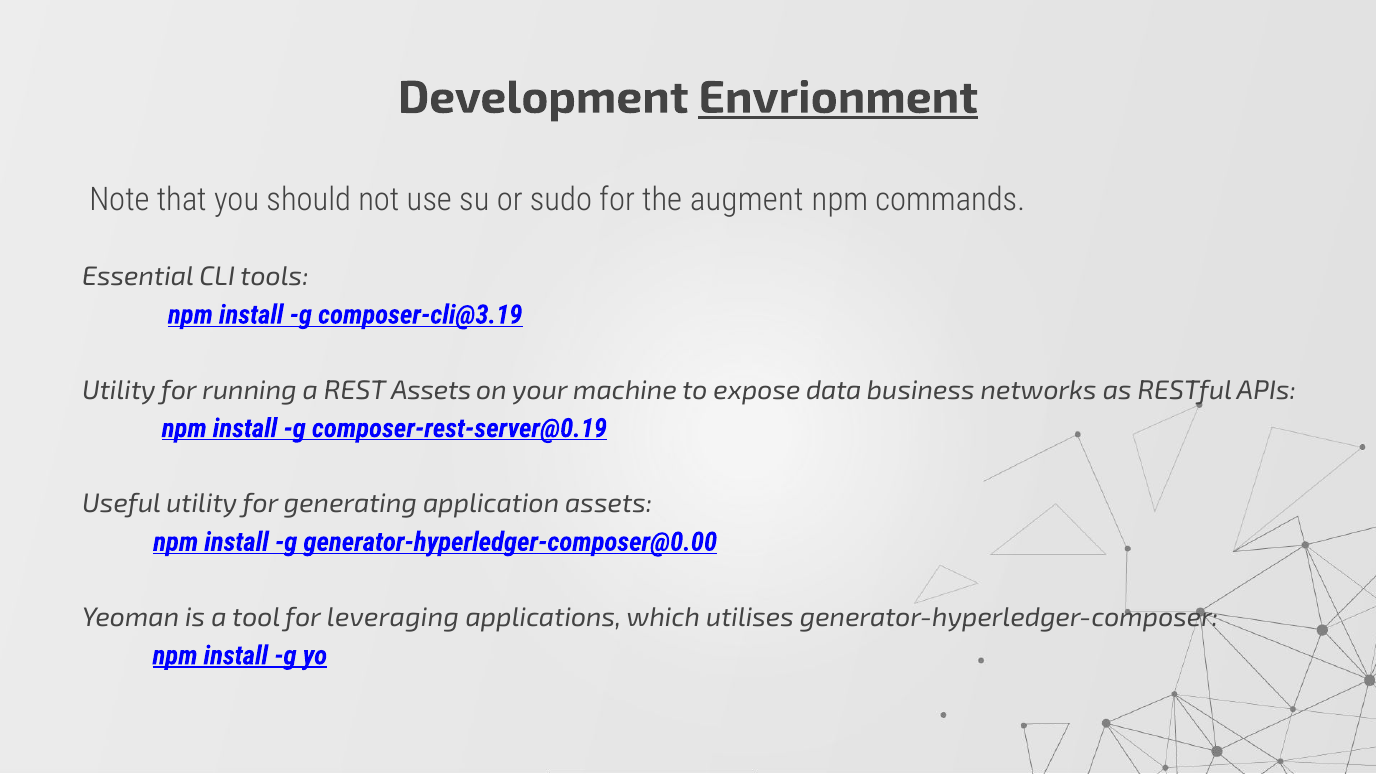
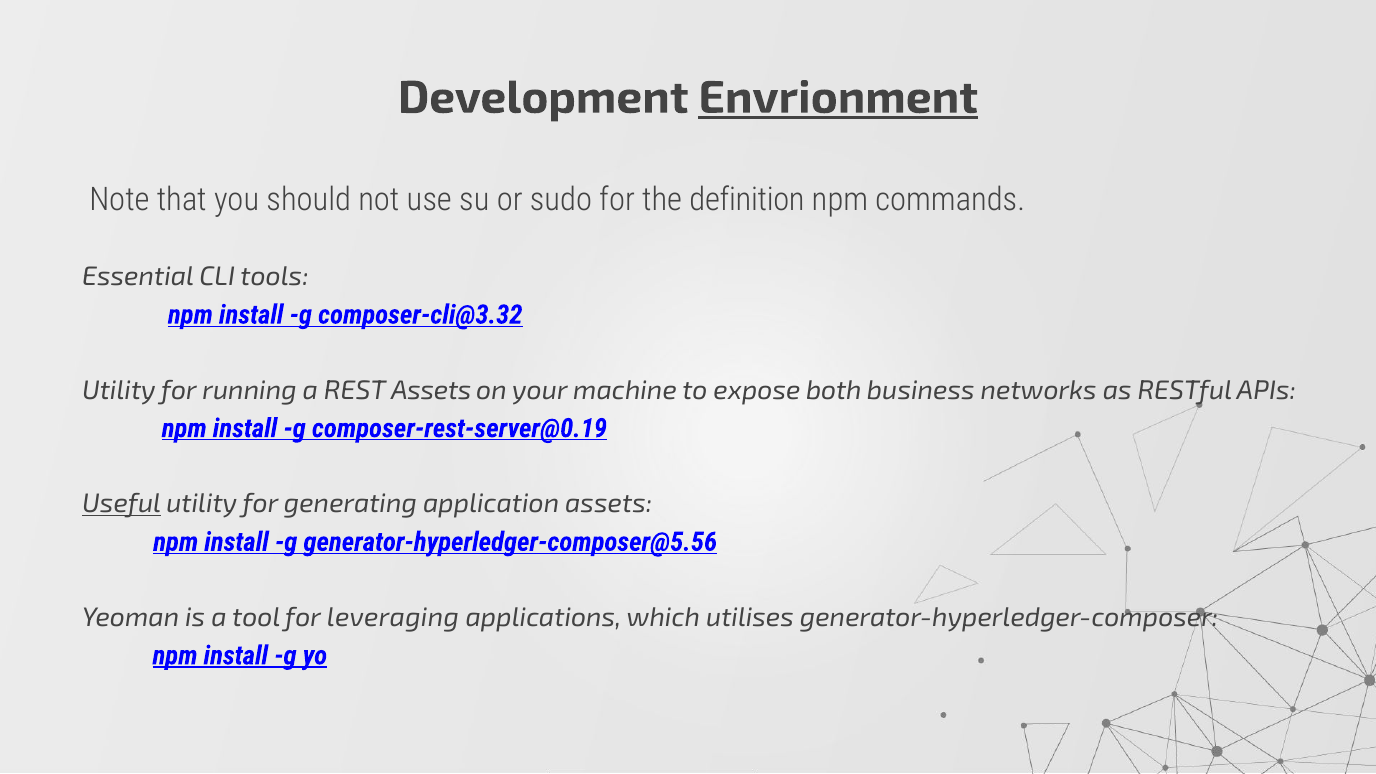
augment: augment -> definition
composer-cli@3.19: composer-cli@3.19 -> composer-cli@3.32
data: data -> both
Useful underline: none -> present
generator-hyperledger-composer@0.00: generator-hyperledger-composer@0.00 -> generator-hyperledger-composer@5.56
